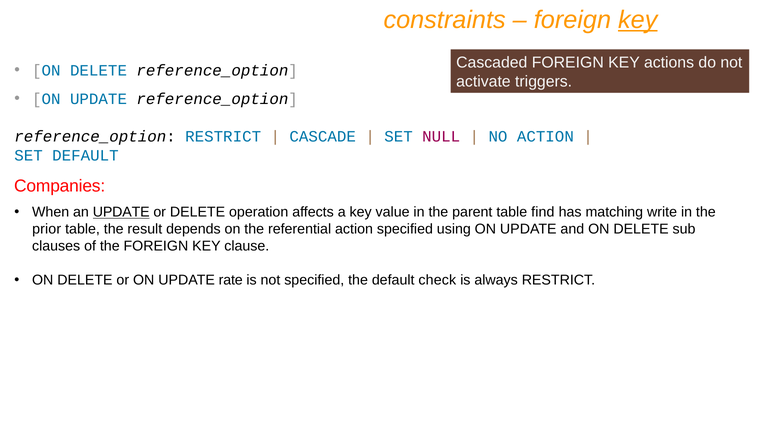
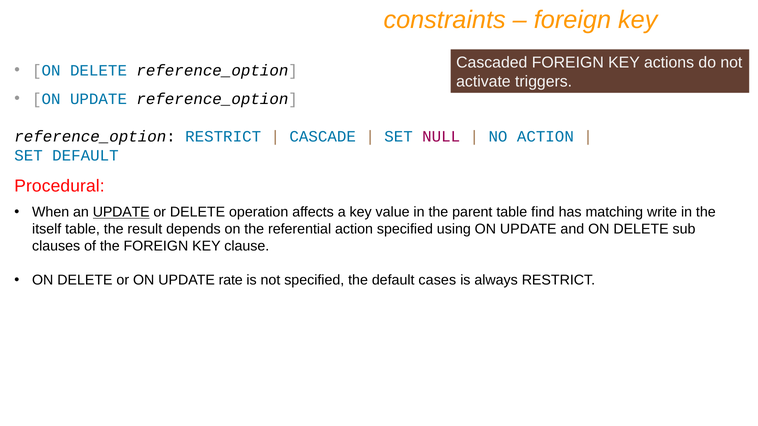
key at (638, 20) underline: present -> none
Companies: Companies -> Procedural
prior: prior -> itself
check: check -> cases
